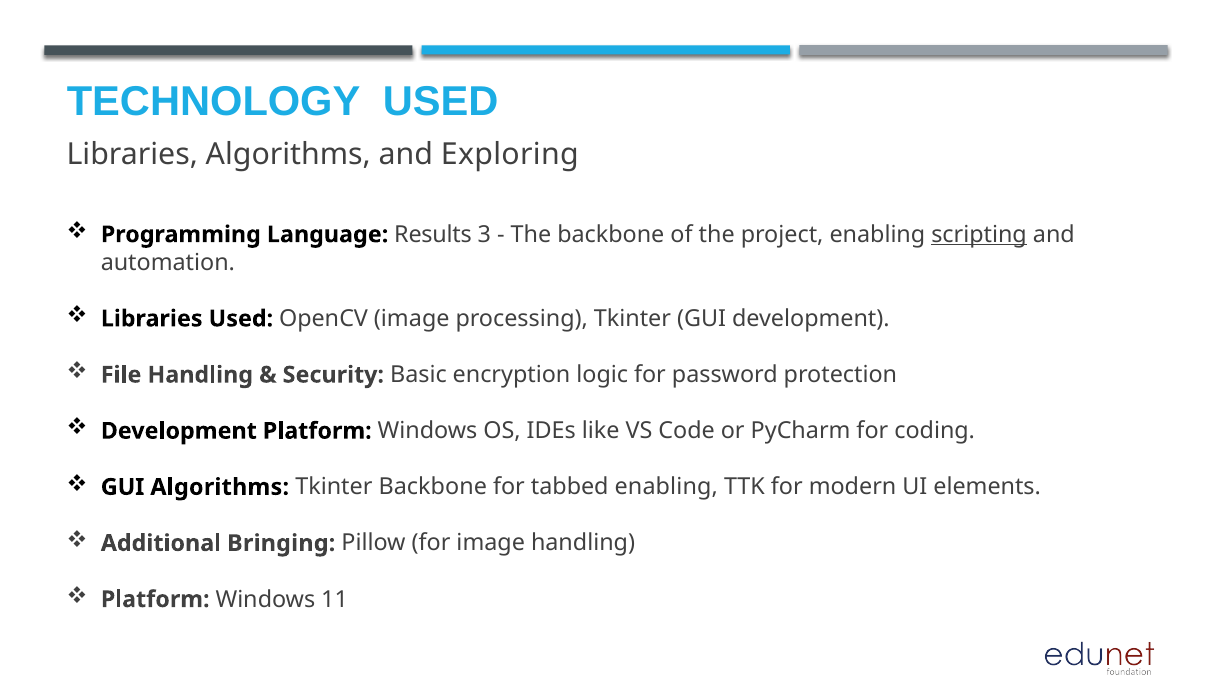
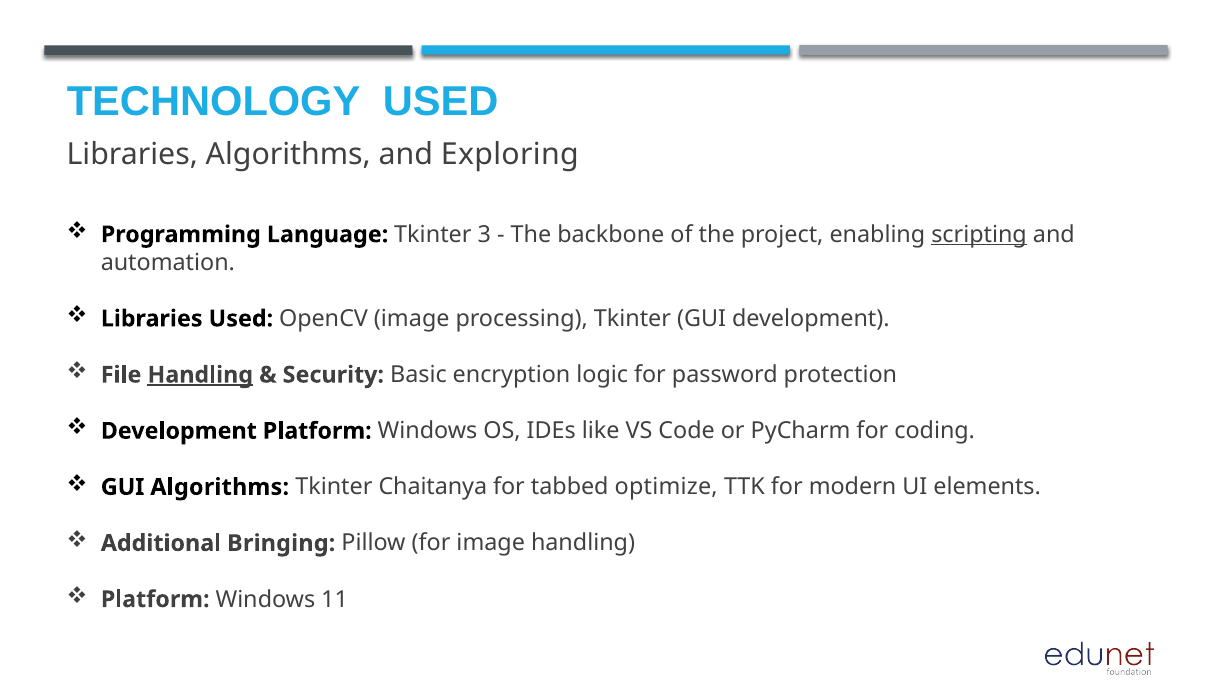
Language Results: Results -> Tkinter
Handling at (200, 375) underline: none -> present
Tkinter Backbone: Backbone -> Chaitanya
tabbed enabling: enabling -> optimize
